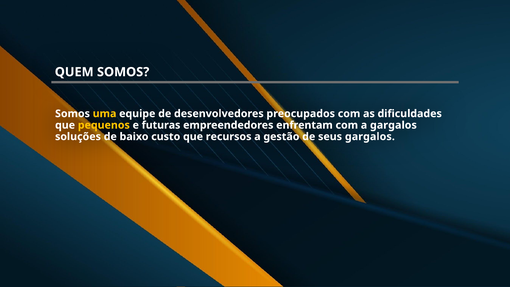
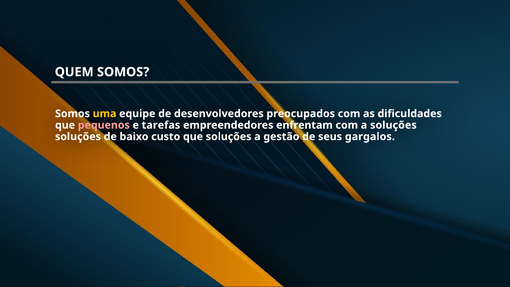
pequenos colour: yellow -> pink
futuras: futuras -> tarefas
a gargalos: gargalos -> soluções
que recursos: recursos -> soluções
